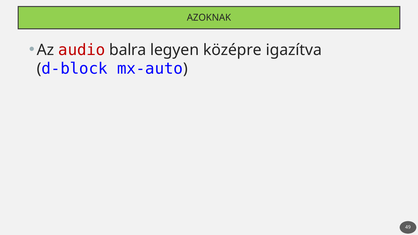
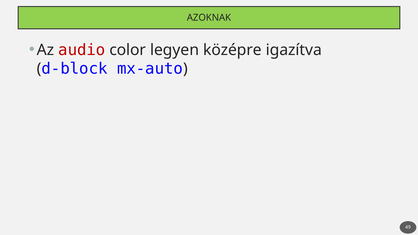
balra: balra -> color
